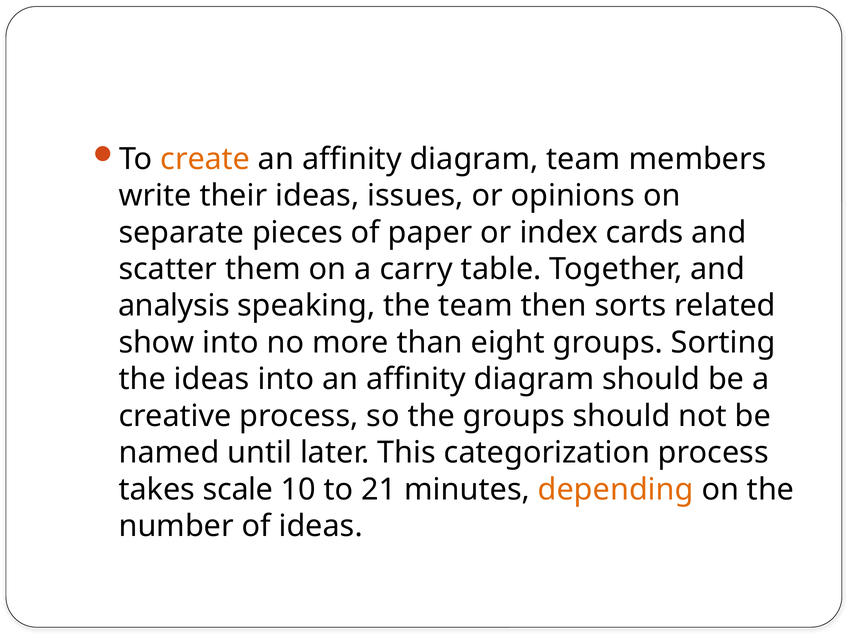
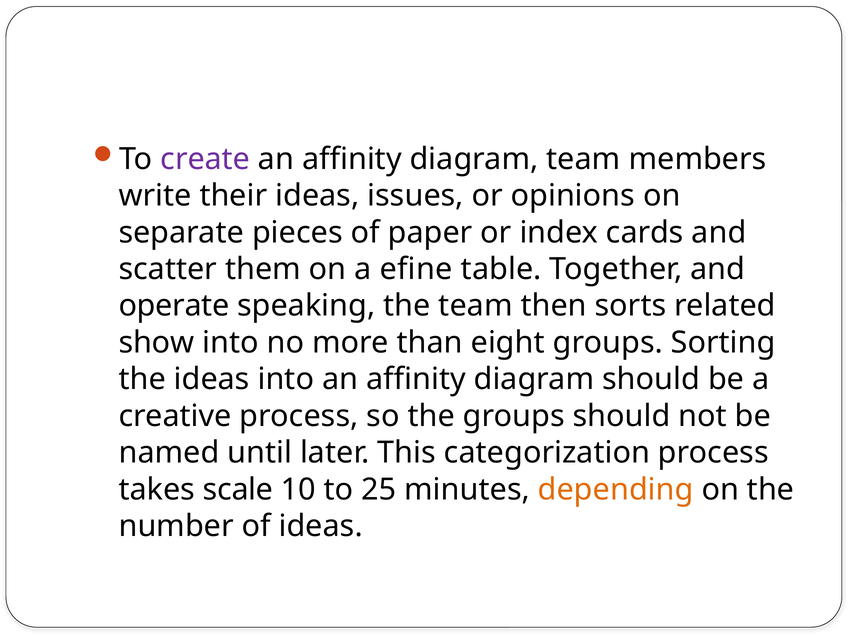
create colour: orange -> purple
carry: carry -> efine
analysis: analysis -> operate
21: 21 -> 25
